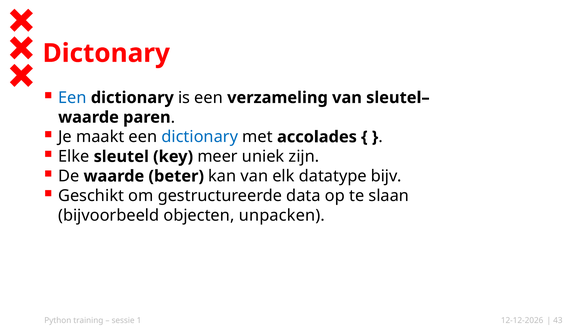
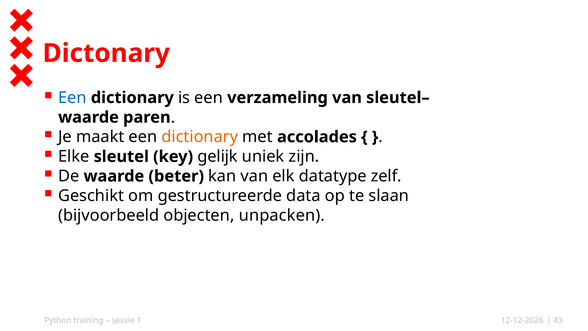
dictionary at (200, 137) colour: blue -> orange
meer: meer -> gelijk
bijv: bijv -> zelf
